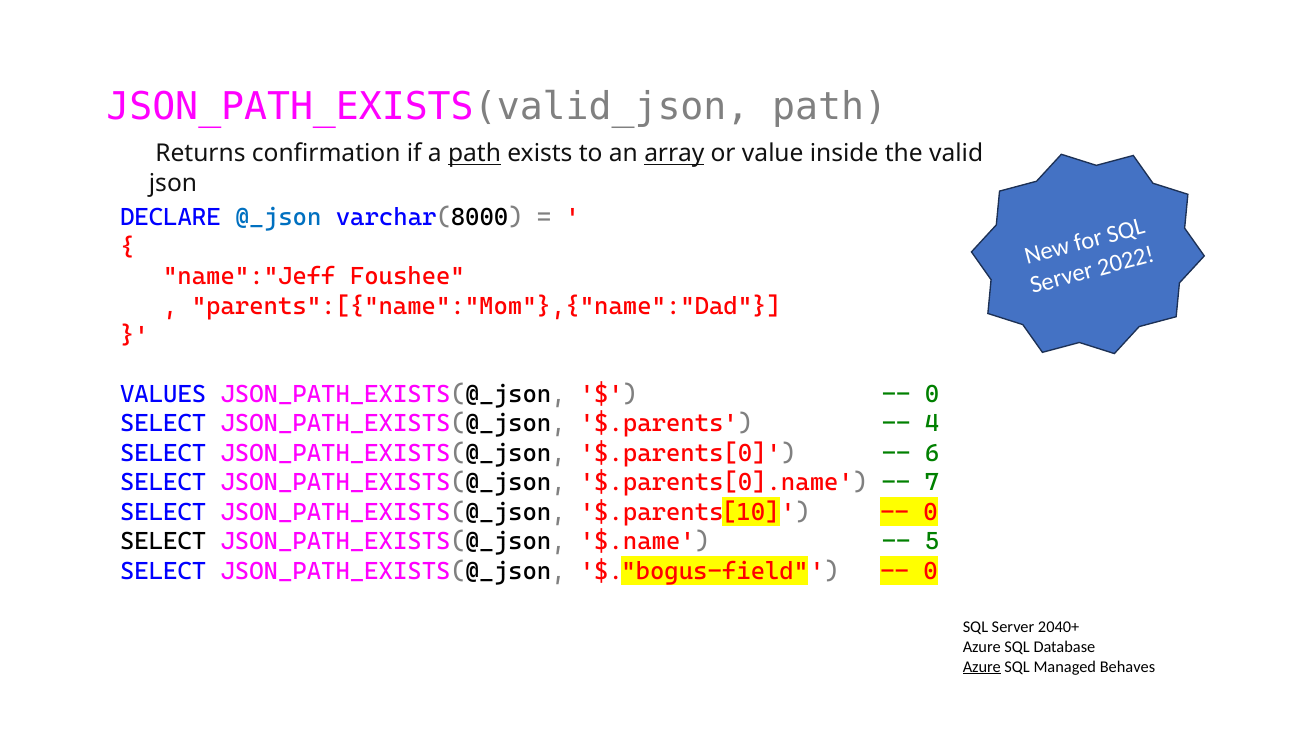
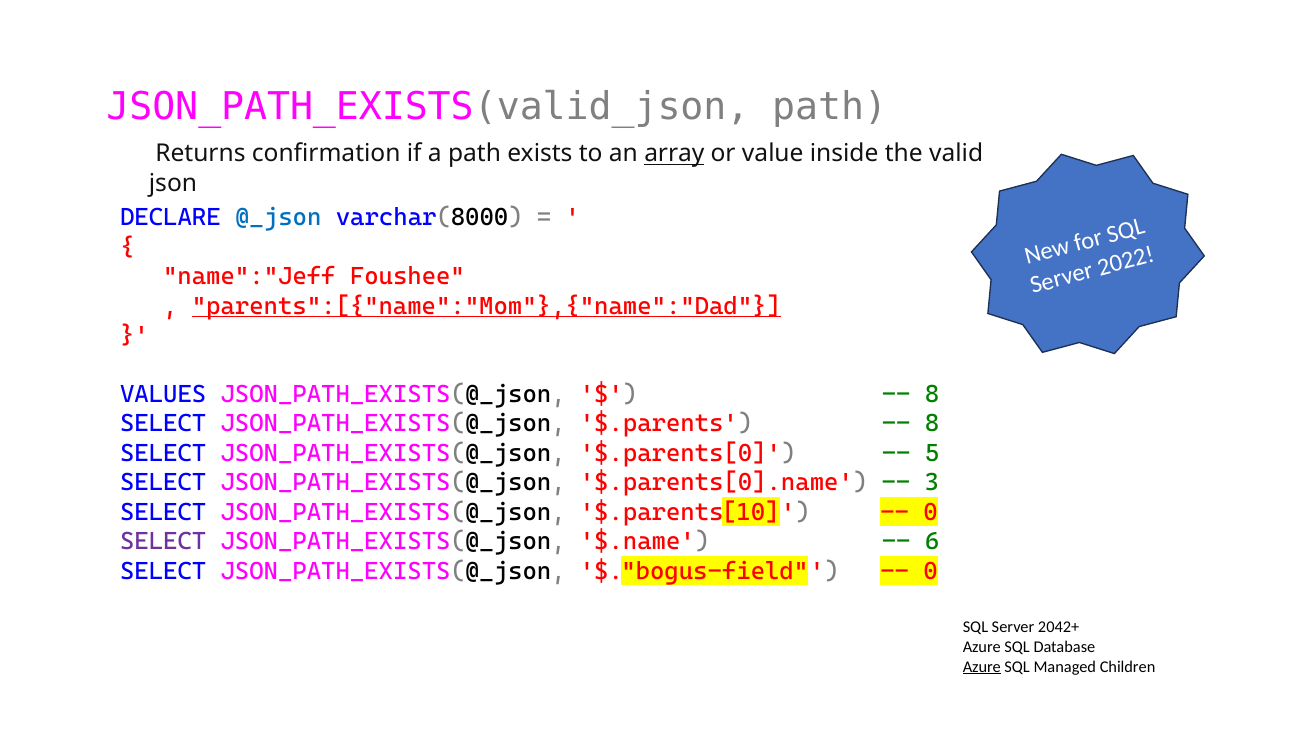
path at (475, 154) underline: present -> none
parents":[{"name":"Mom"},{"name":"Dad underline: none -> present
0 at (932, 394): 0 -> 8
4 at (932, 424): 4 -> 8
6: 6 -> 5
7: 7 -> 3
SELECT at (163, 542) colour: black -> purple
5: 5 -> 6
2040+: 2040+ -> 2042+
Behaves: Behaves -> Children
